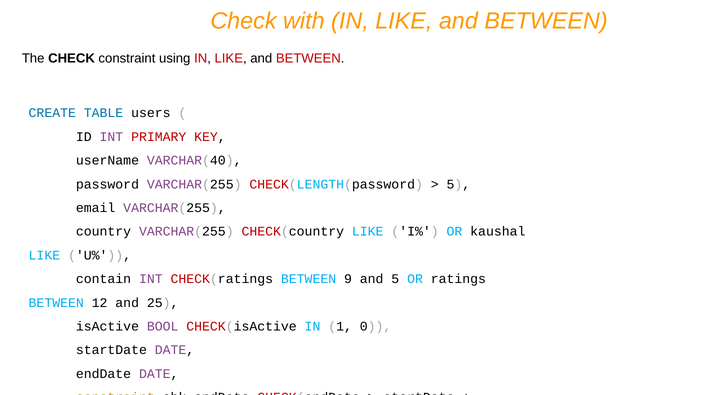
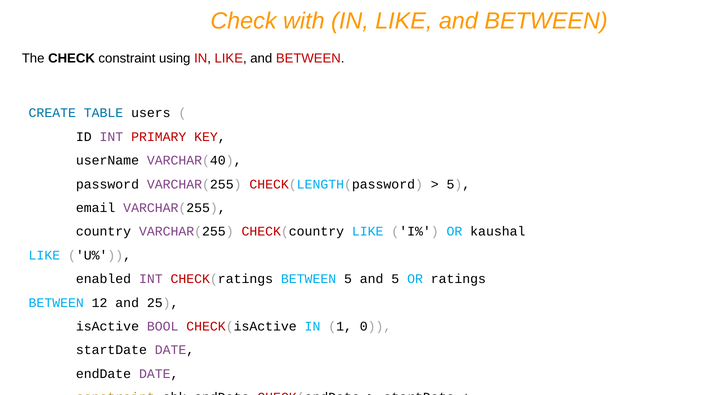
contain: contain -> enabled
BETWEEN 9: 9 -> 5
